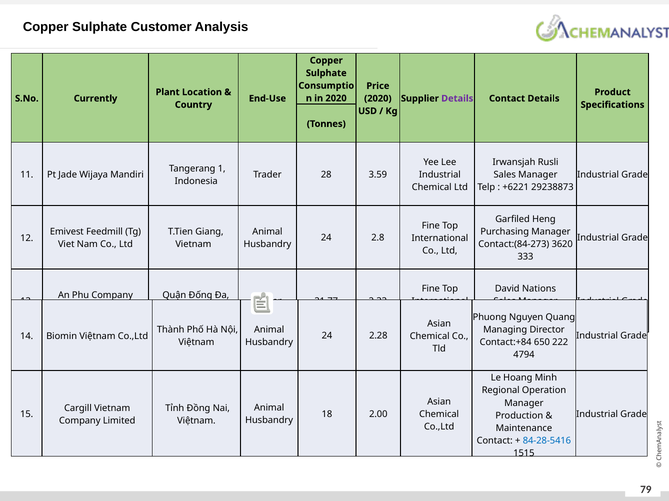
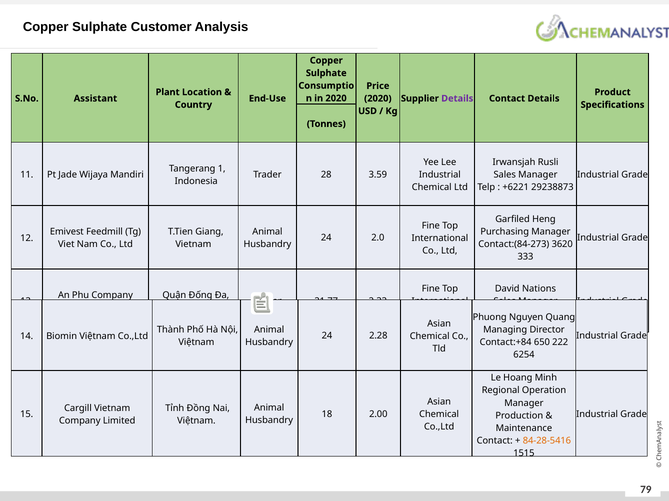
Currently: Currently -> Assistant
2.8: 2.8 -> 2.0
4794: 4794 -> 6254
84-28-5416 colour: blue -> orange
